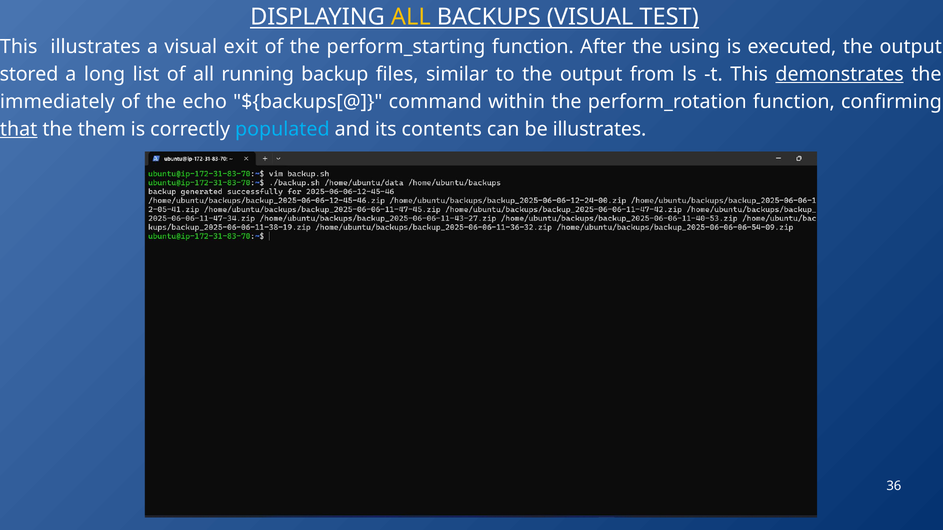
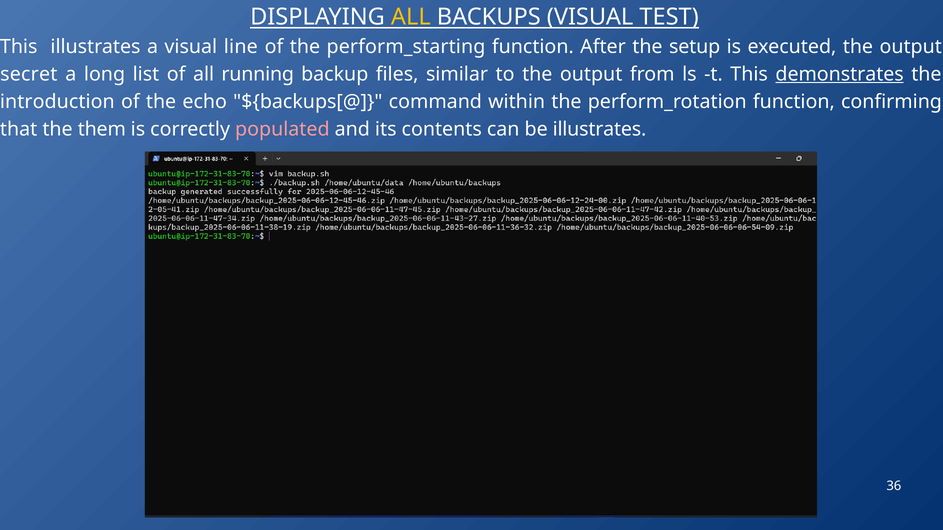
exit: exit -> line
using: using -> setup
stored: stored -> secret
immediately: immediately -> introduction
that underline: present -> none
populated colour: light blue -> pink
